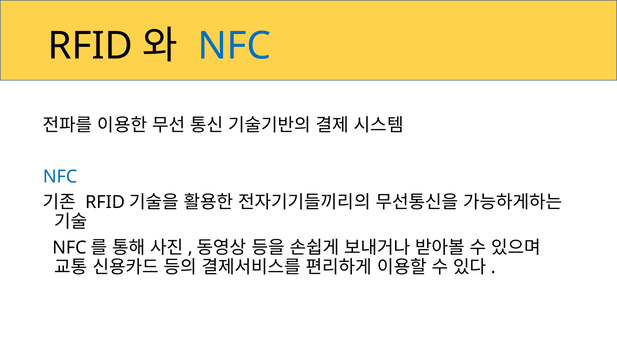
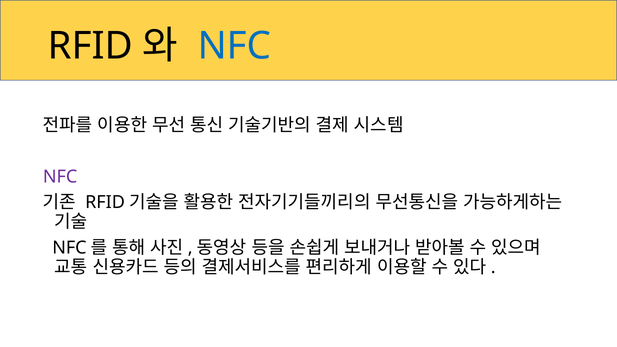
NFC at (60, 177) colour: blue -> purple
